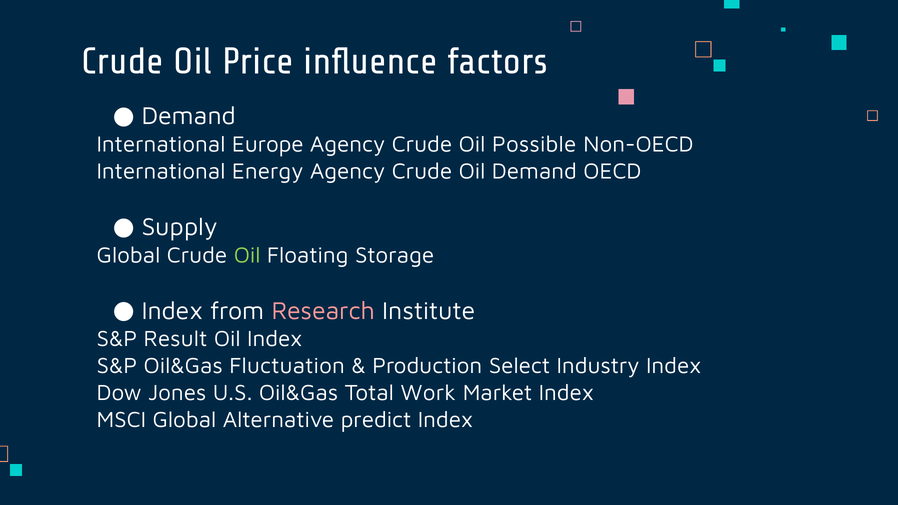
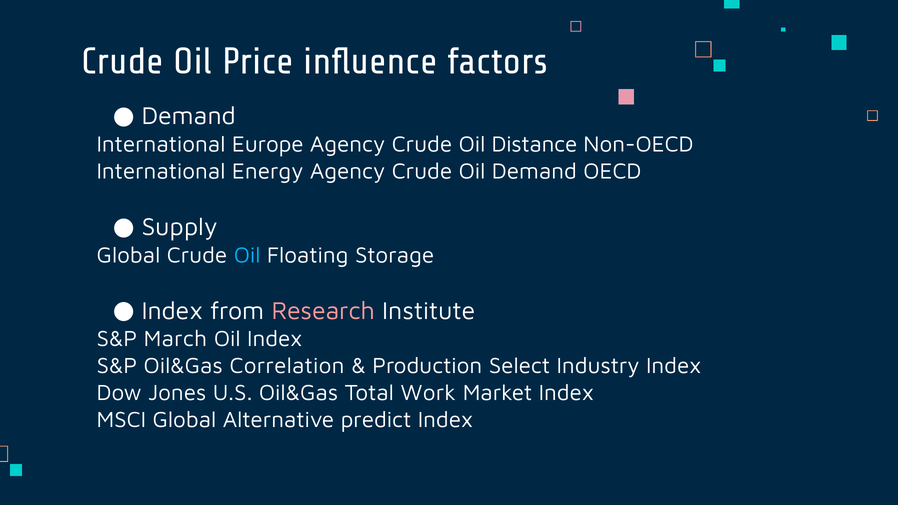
Possible: Possible -> Distance
Oil at (247, 255) colour: light green -> light blue
Result: Result -> March
Fluctuation: Fluctuation -> Correlation
